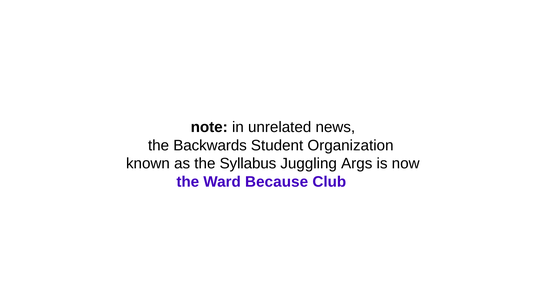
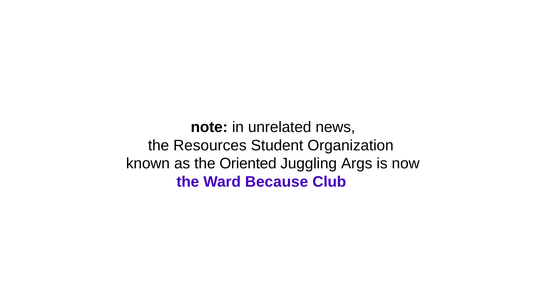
Backwards: Backwards -> Resources
Syllabus: Syllabus -> Oriented
